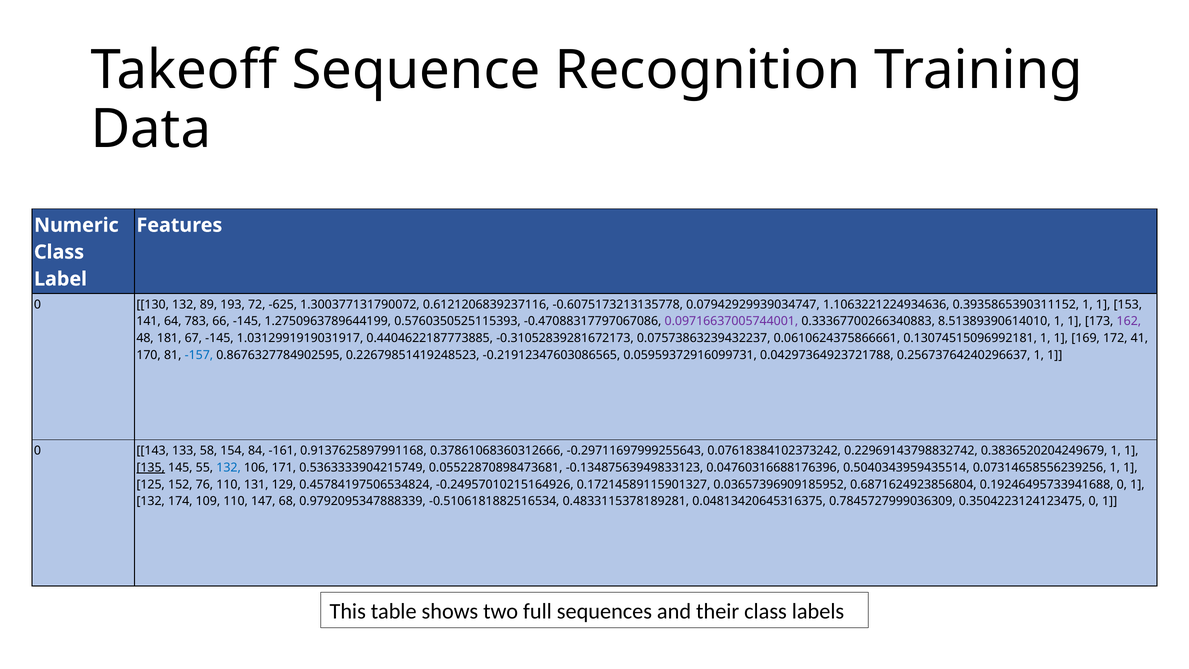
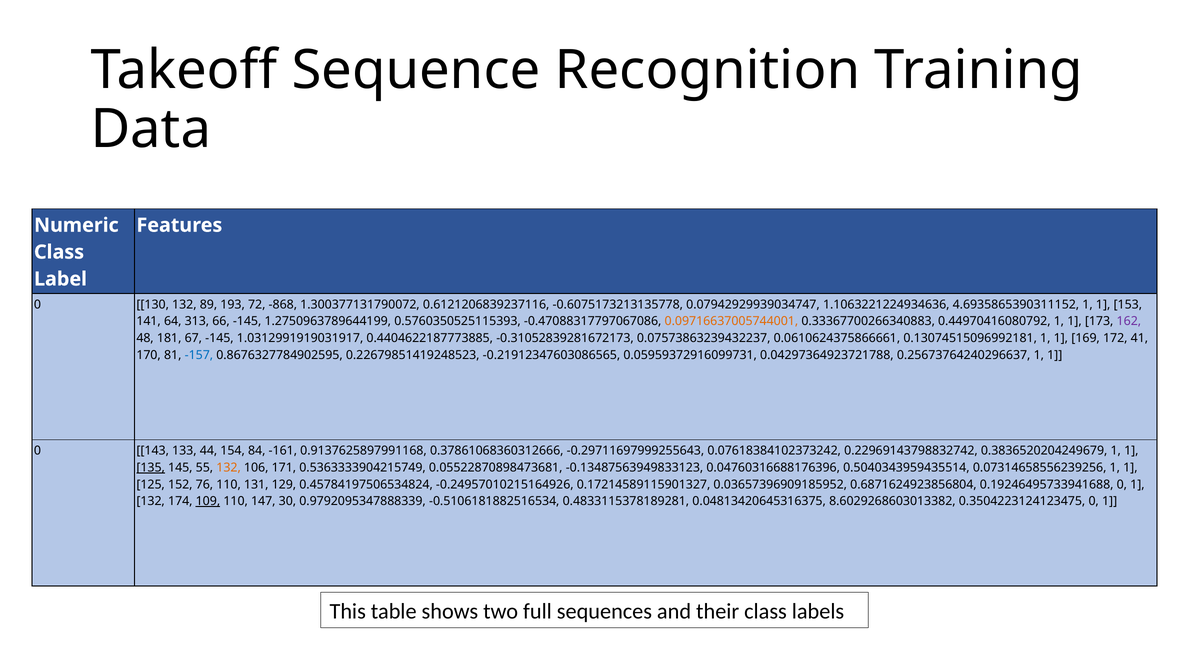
-625: -625 -> -868
0.3935865390311152: 0.3935865390311152 -> 4.6935865390311152
783: 783 -> 313
0.09716637005744001 colour: purple -> orange
8.51389390614010: 8.51389390614010 -> 0.44970416080792
58: 58 -> 44
132 at (229, 467) colour: blue -> orange
109 underline: none -> present
68: 68 -> 30
0.7845727999036309: 0.7845727999036309 -> 8.6029268603013382
